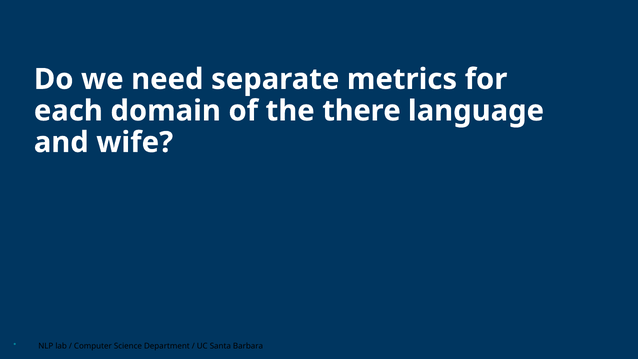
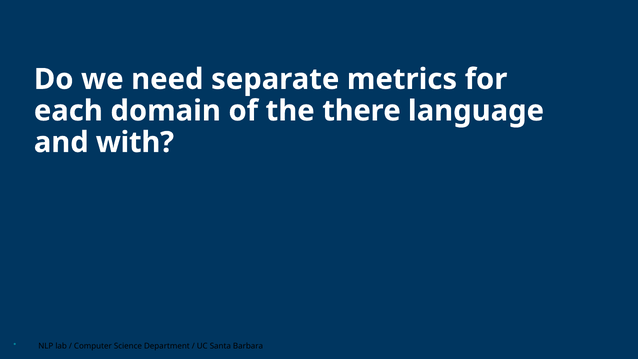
wife: wife -> with
